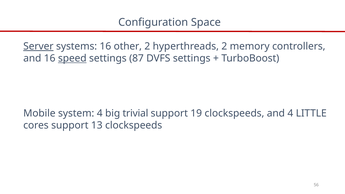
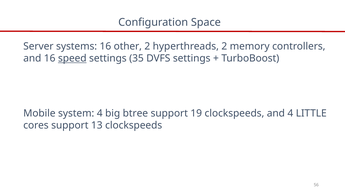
Server underline: present -> none
87: 87 -> 35
trivial: trivial -> btree
